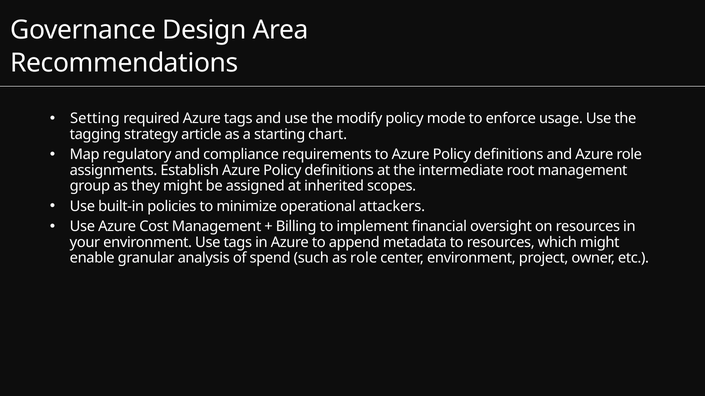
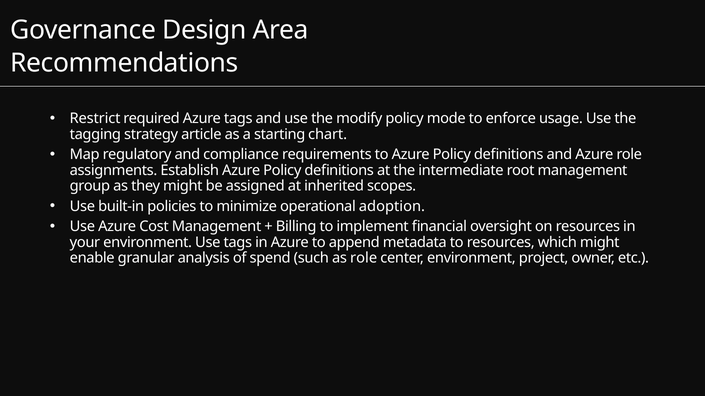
Setting: Setting -> Restrict
attackers: attackers -> adoption
